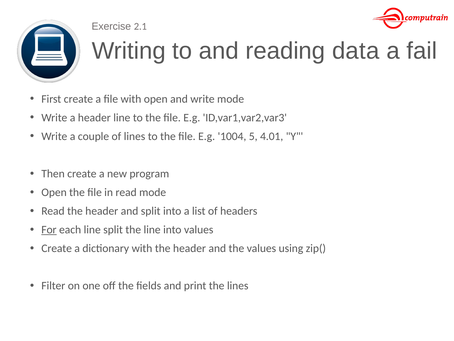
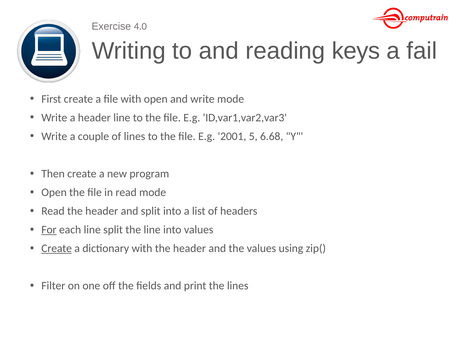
2.1: 2.1 -> 4.0
data: data -> keys
1004: 1004 -> 2001
4.01: 4.01 -> 6.68
Create at (57, 248) underline: none -> present
